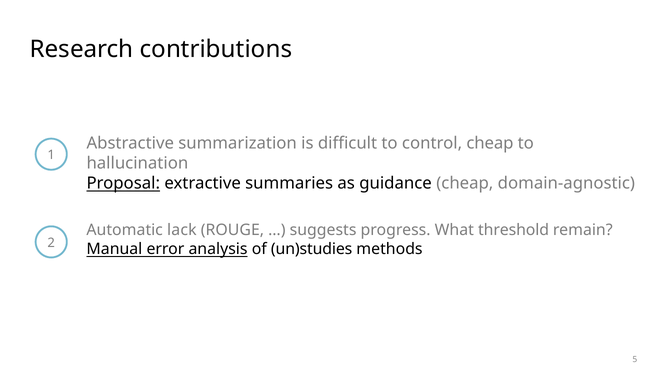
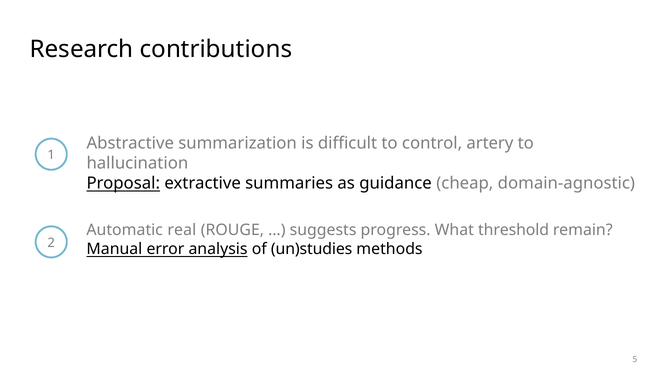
control cheap: cheap -> artery
lack: lack -> real
